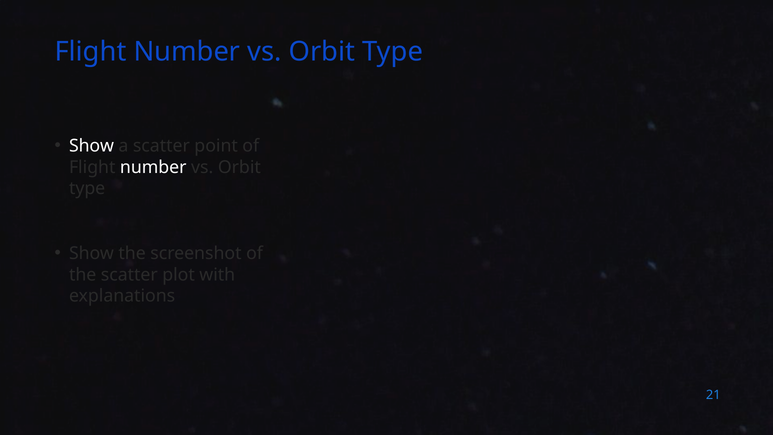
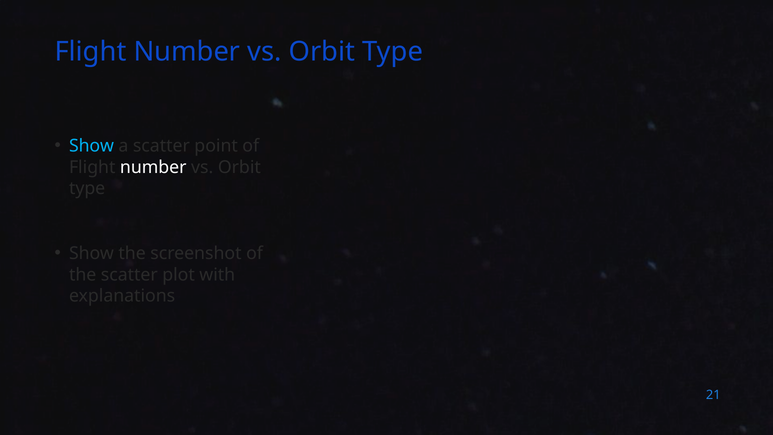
Show at (92, 146) colour: white -> light blue
